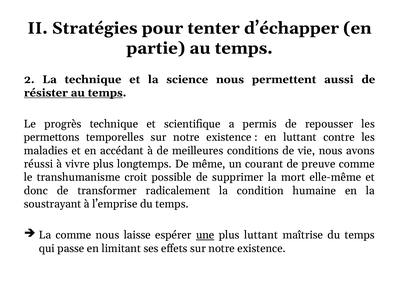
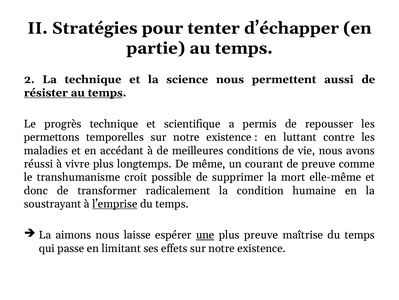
l’emprise underline: none -> present
La comme: comme -> aimons
plus luttant: luttant -> preuve
